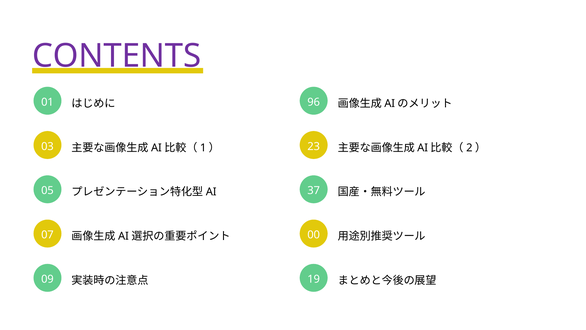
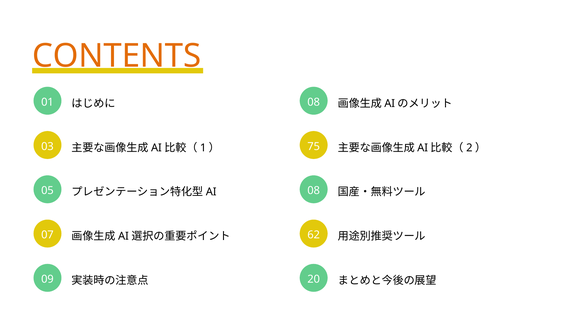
CONTENTS colour: purple -> orange
96 at (314, 102): 96 -> 08
23: 23 -> 75
37 at (314, 190): 37 -> 08
00: 00 -> 62
19: 19 -> 20
